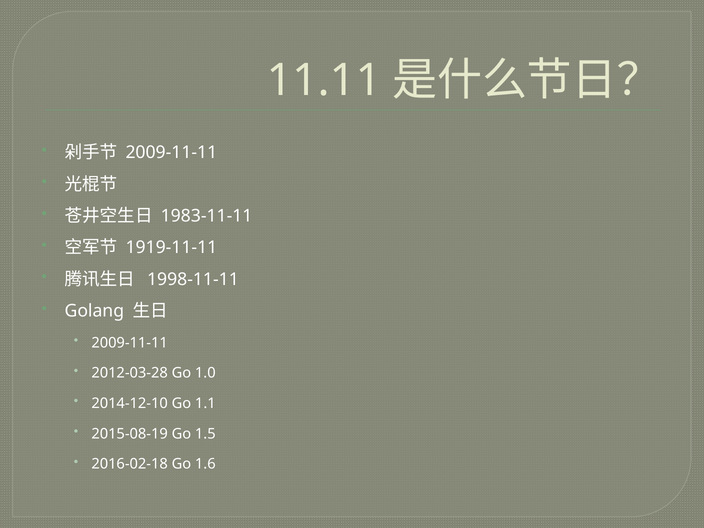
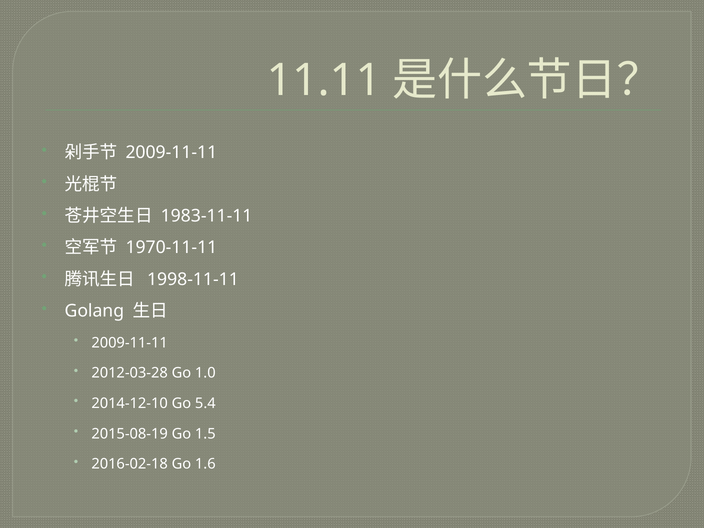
1919-11-11: 1919-11-11 -> 1970-11-11
1.1: 1.1 -> 5.4
